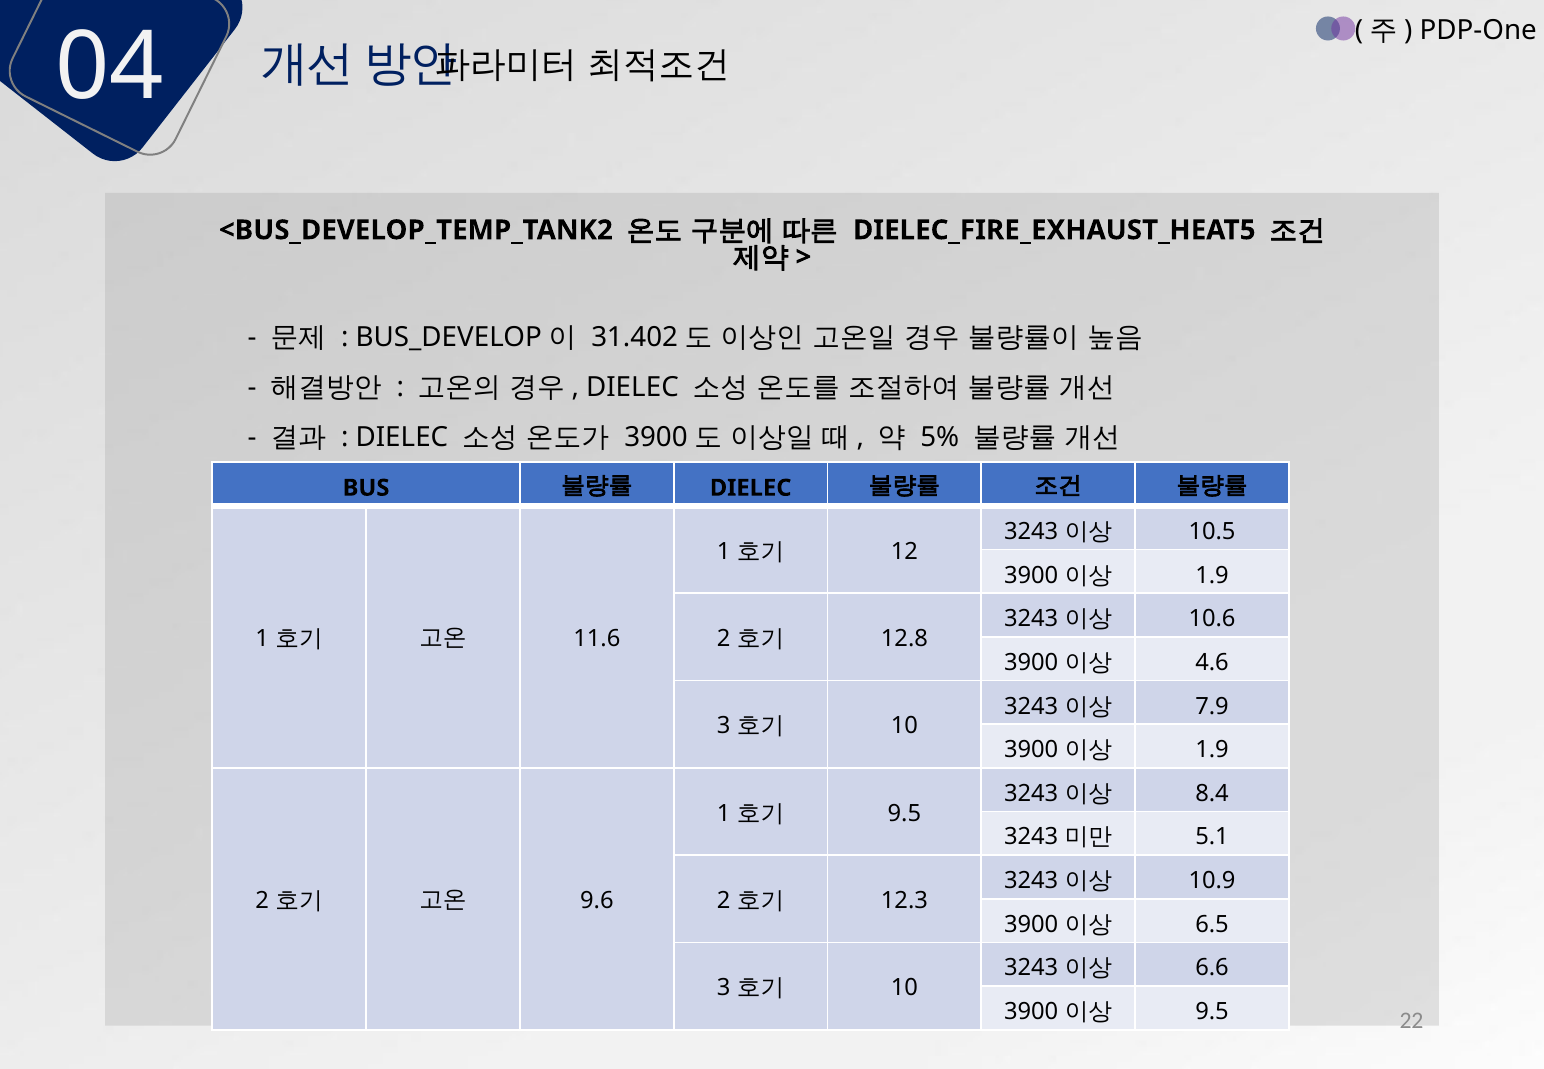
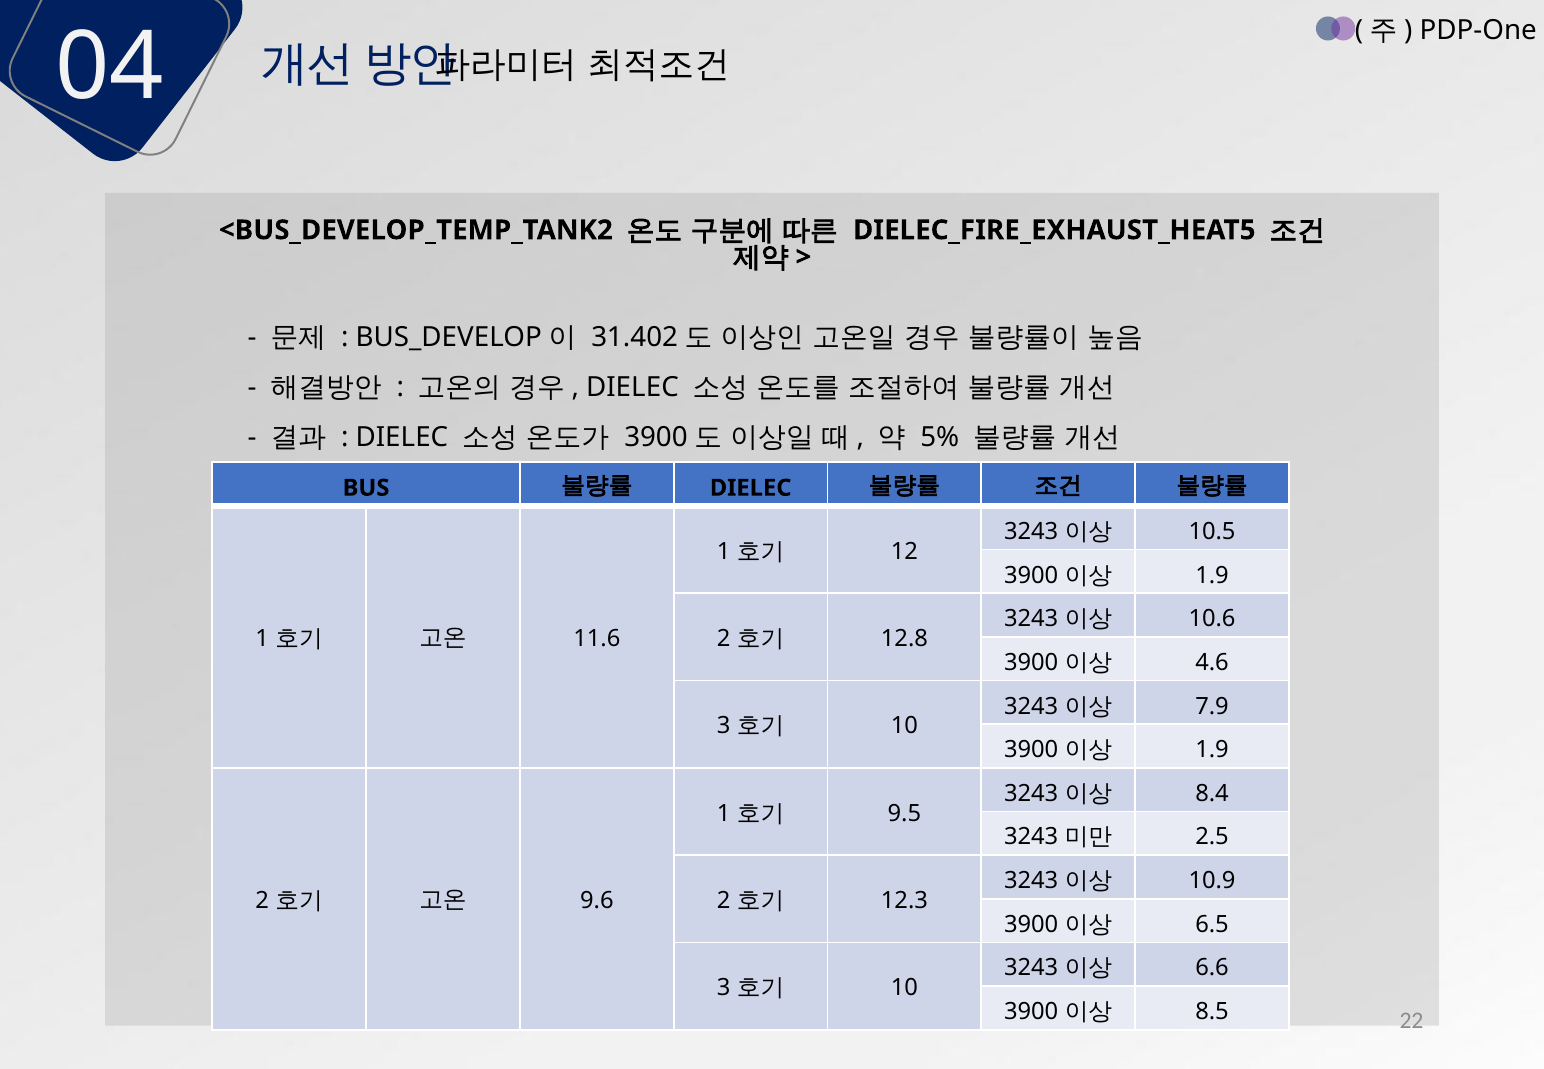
5.1: 5.1 -> 2.5
9.5 at (1212, 1012): 9.5 -> 8.5
